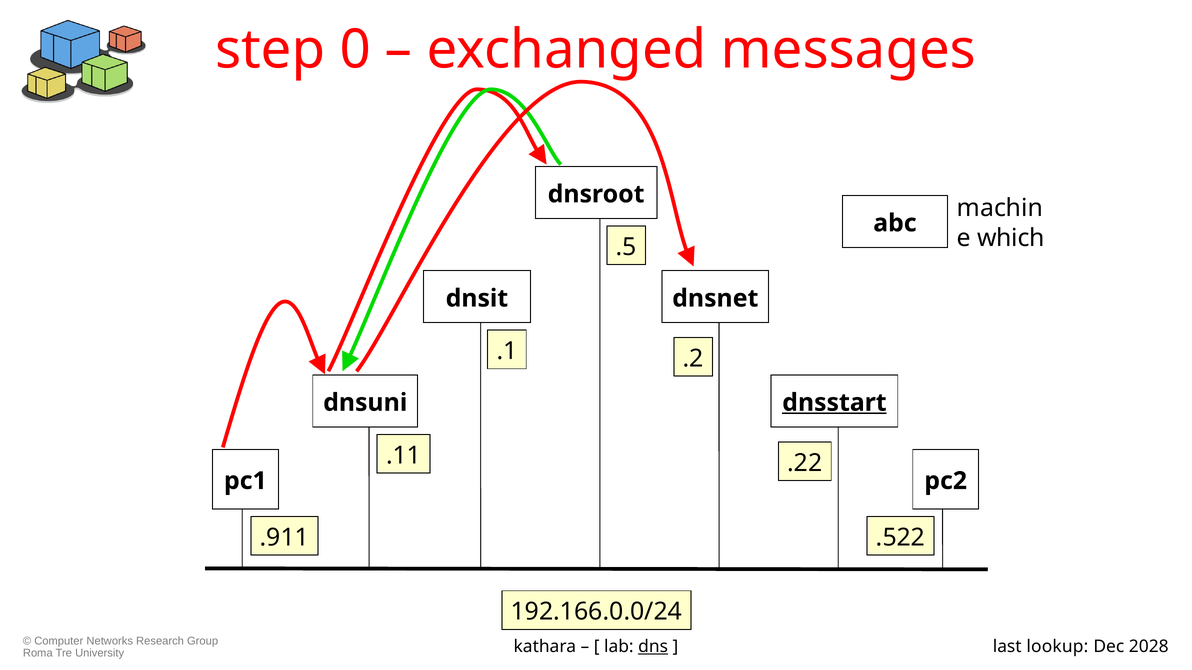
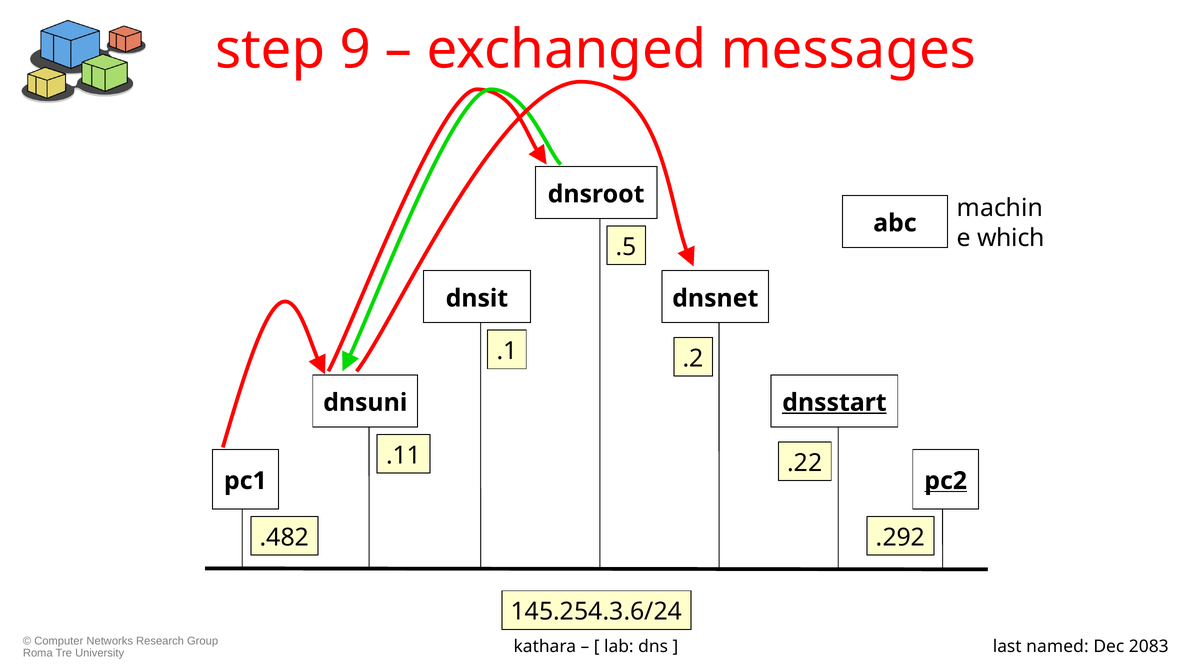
0: 0 -> 9
pc2 underline: none -> present
.911: .911 -> .482
.522: .522 -> .292
192.166.0.0/24: 192.166.0.0/24 -> 145.254.3.6/24
dns underline: present -> none
lookup: lookup -> named
2028: 2028 -> 2083
